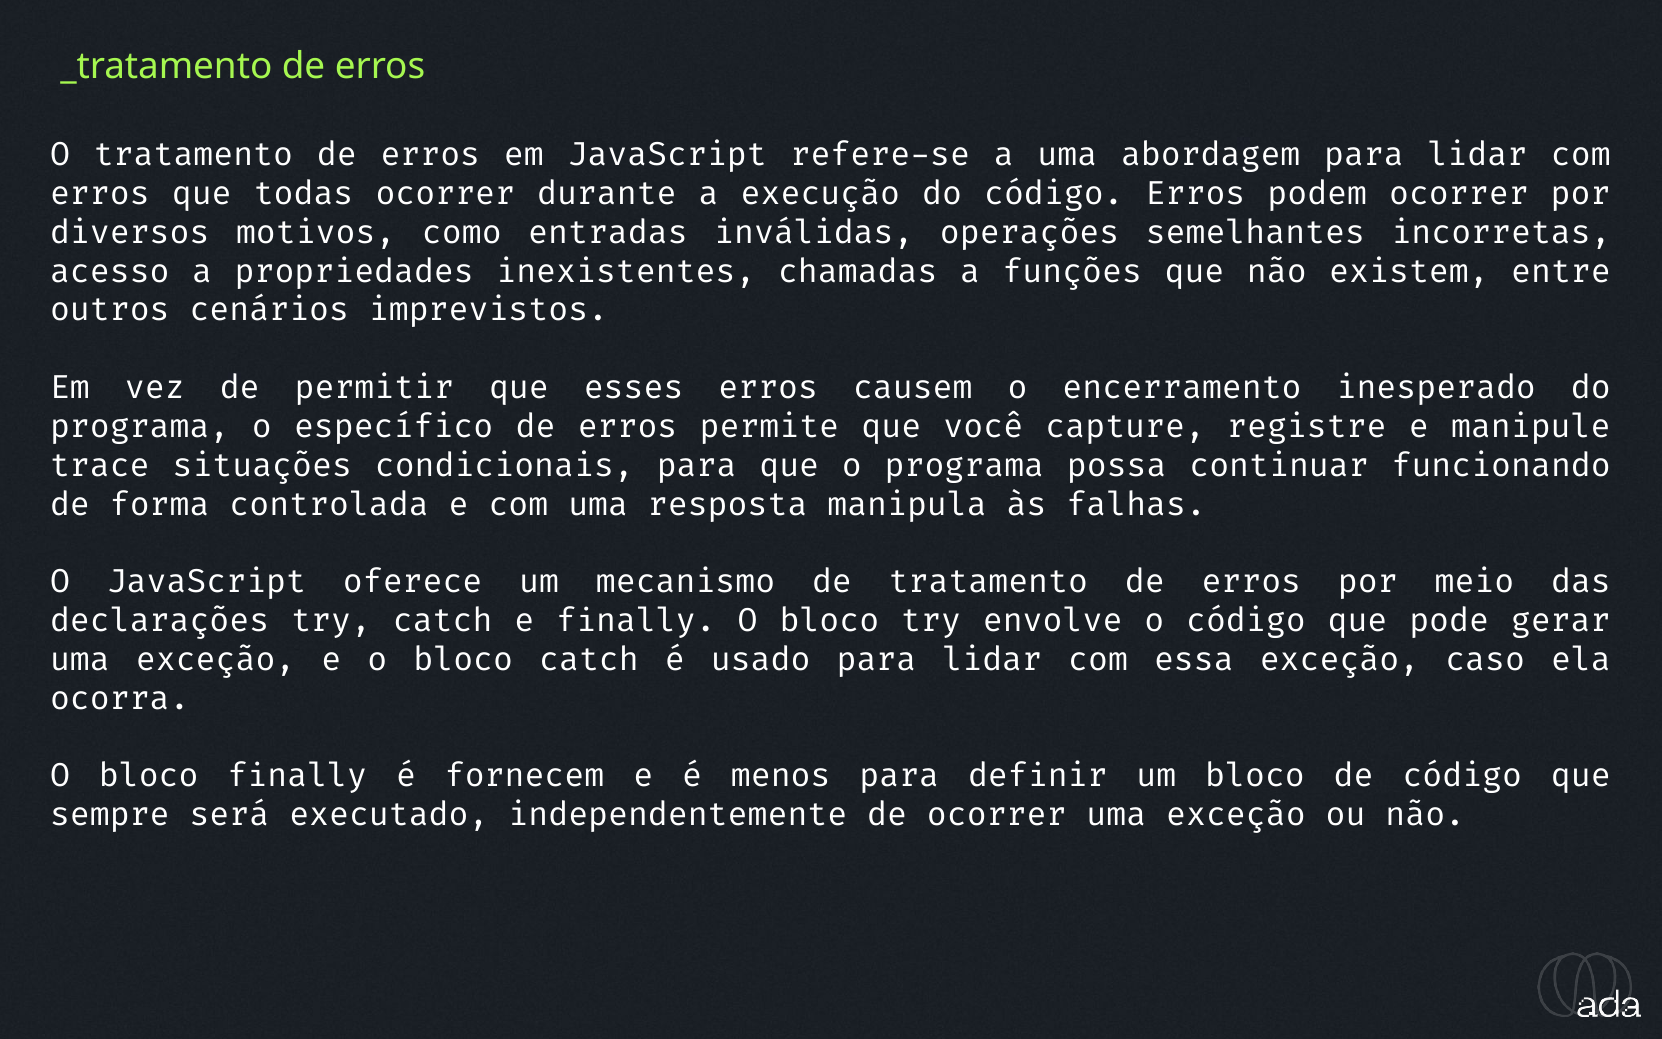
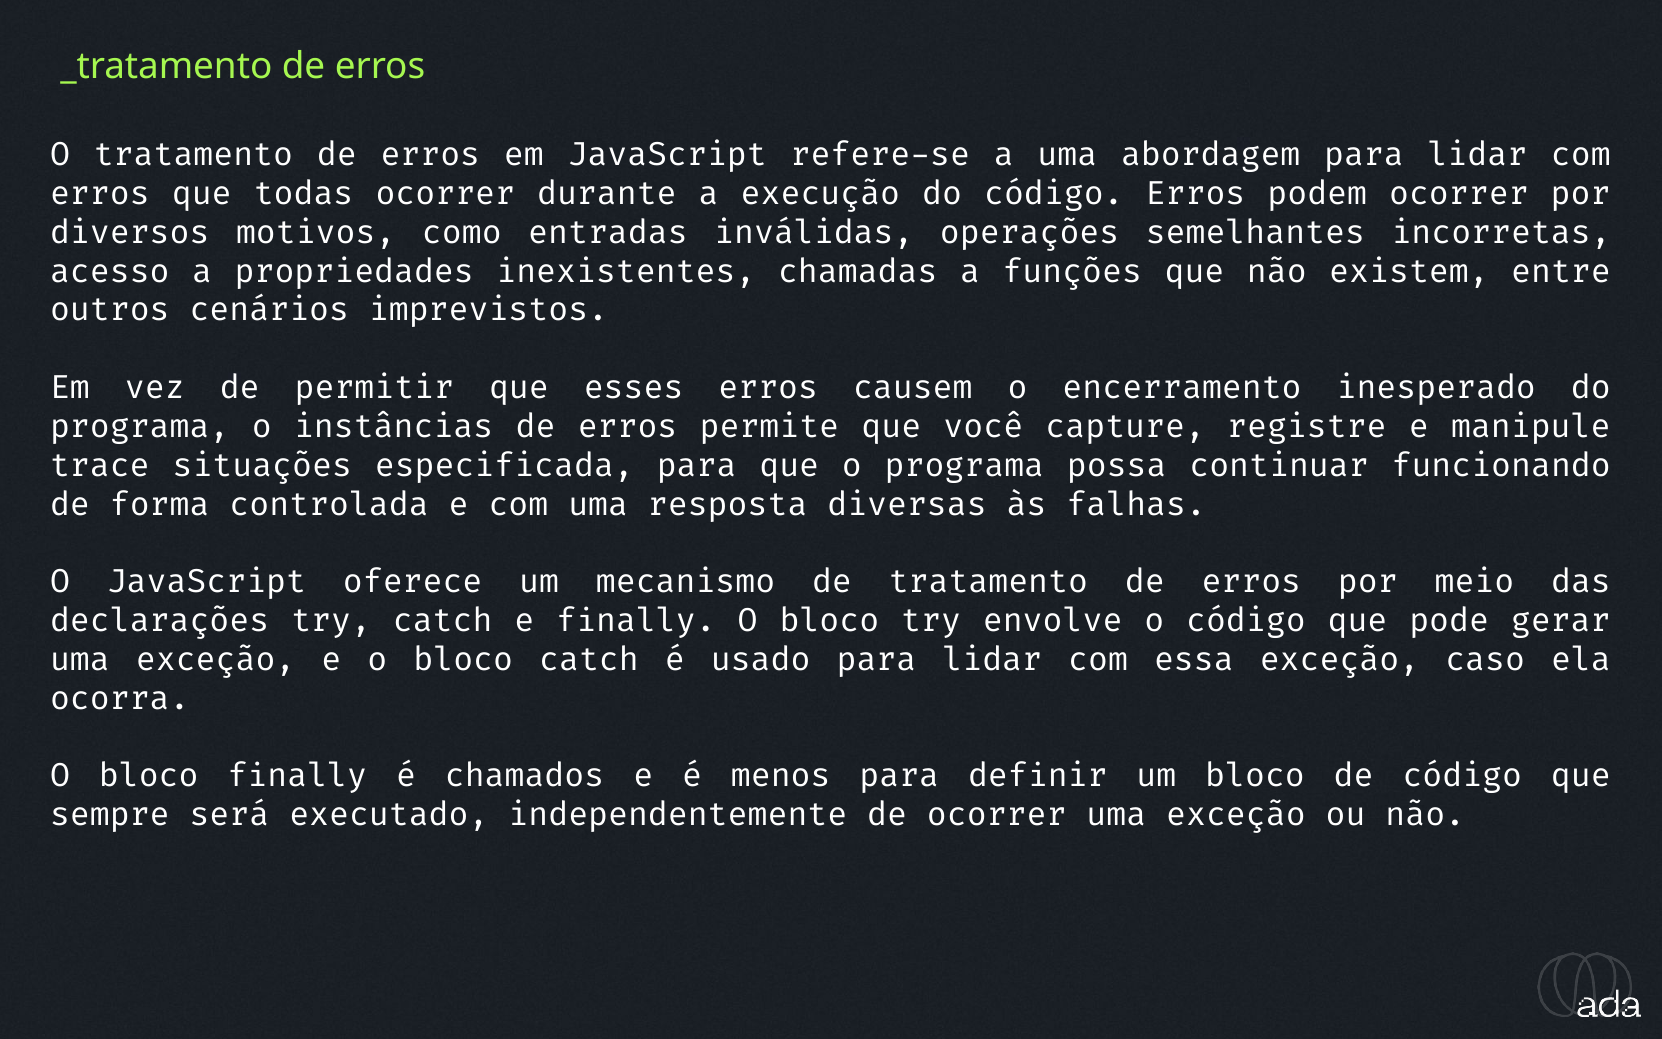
específico: específico -> instâncias
condicionais: condicionais -> especificada
manipula: manipula -> diversas
fornecem: fornecem -> chamados
